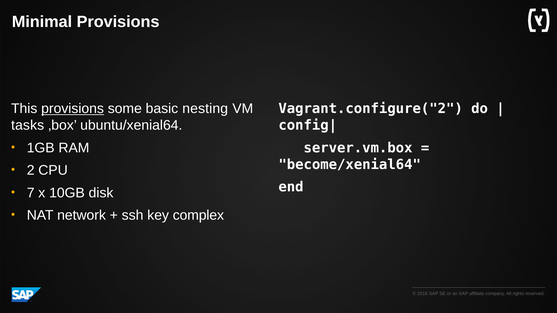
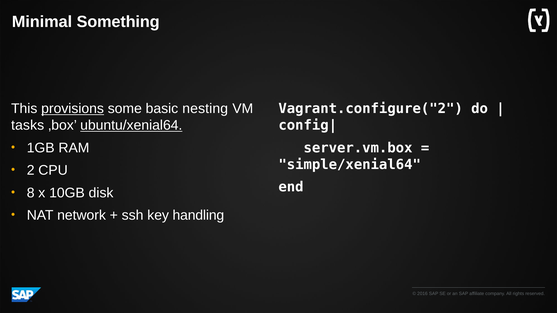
Minimal Provisions: Provisions -> Something
ubuntu/xenial64 underline: none -> present
become/xenial64: become/xenial64 -> simple/xenial64
7: 7 -> 8
complex: complex -> handling
